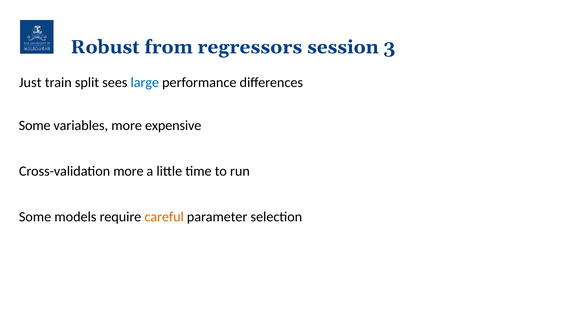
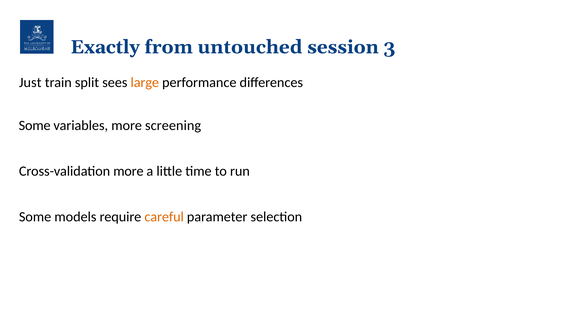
Robust: Robust -> Exactly
regressors: regressors -> untouched
large colour: blue -> orange
expensive: expensive -> screening
